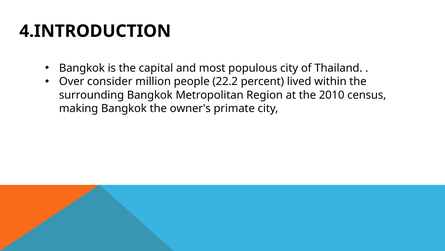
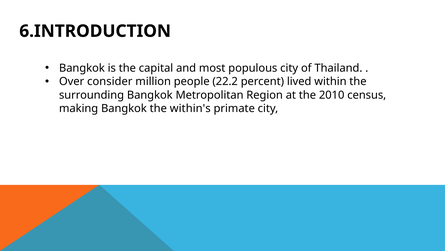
4.INTRODUCTION: 4.INTRODUCTION -> 6.INTRODUCTION
owner's: owner's -> within's
